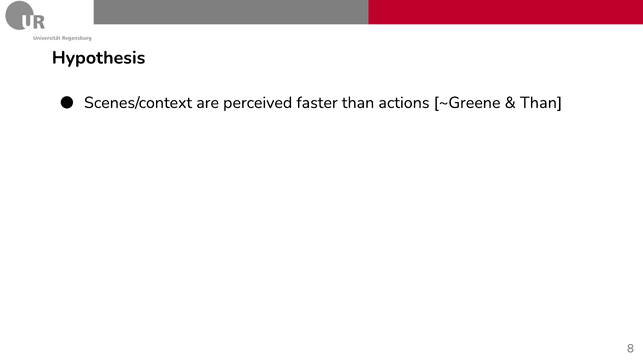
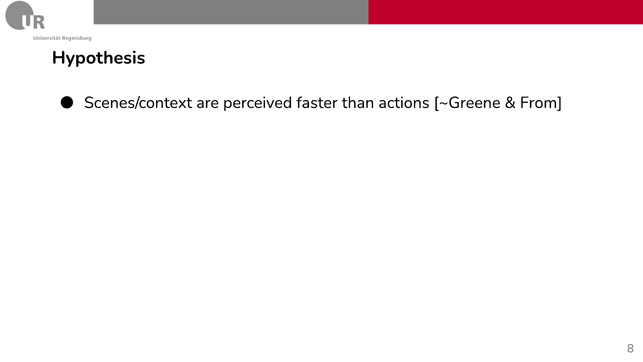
Than at (541, 103): Than -> From
